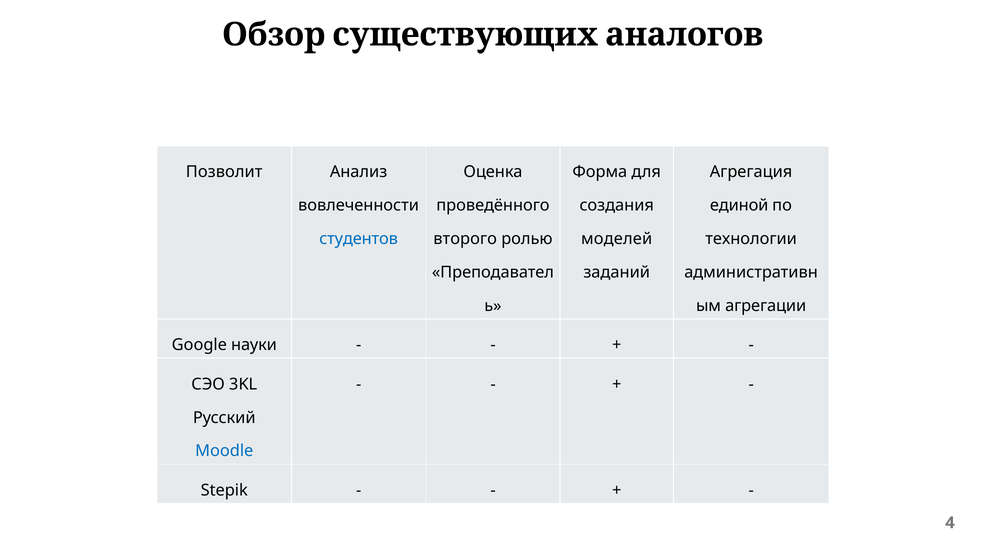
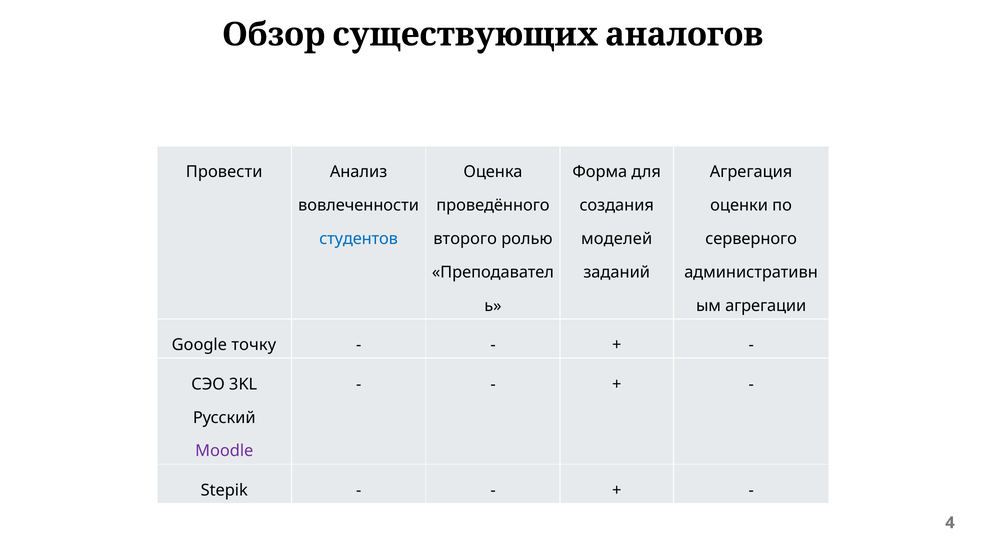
Позволит: Позволит -> Провести
единой: единой -> оценки
технологии: технологии -> серверного
науки: науки -> точку
Moodle colour: blue -> purple
